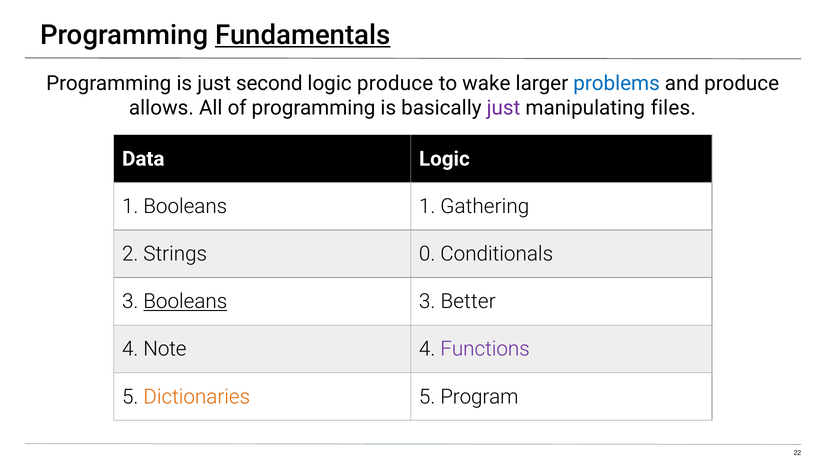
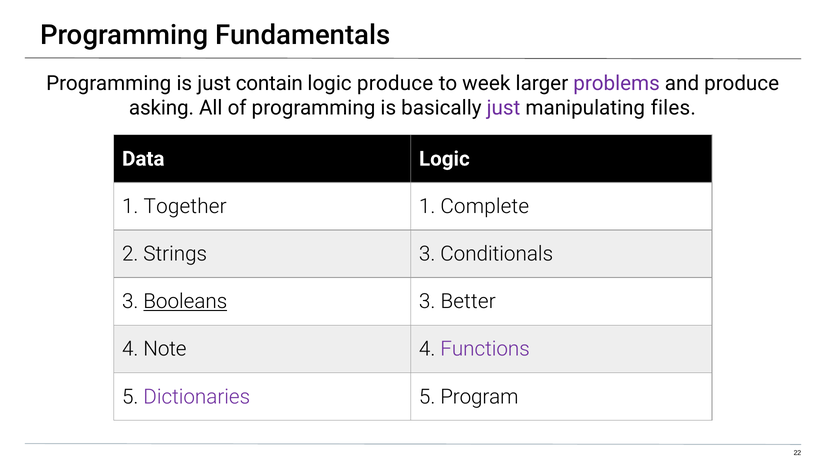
Fundamentals underline: present -> none
second: second -> contain
wake: wake -> week
problems colour: blue -> purple
allows: allows -> asking
1 Booleans: Booleans -> Together
Gathering: Gathering -> Complete
Strings 0: 0 -> 3
Dictionaries colour: orange -> purple
